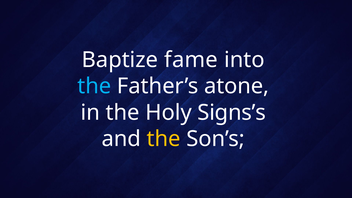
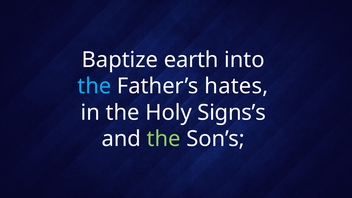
fame: fame -> earth
atone: atone -> hates
the at (164, 139) colour: yellow -> light green
